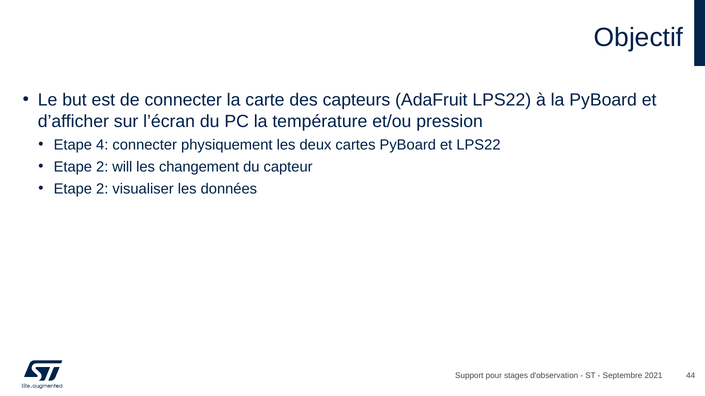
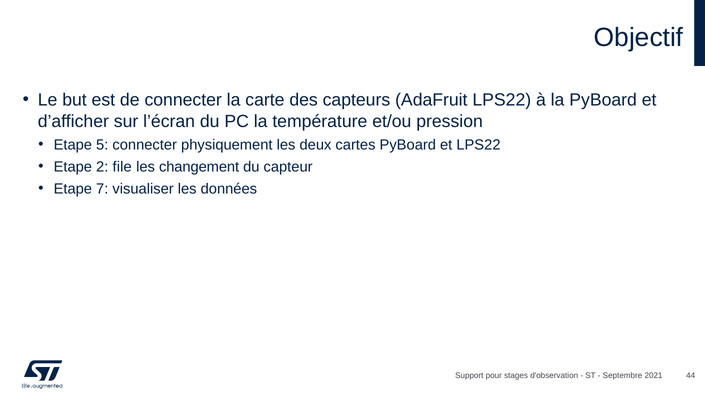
4: 4 -> 5
will: will -> file
2 at (102, 189): 2 -> 7
